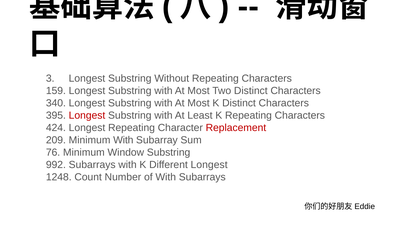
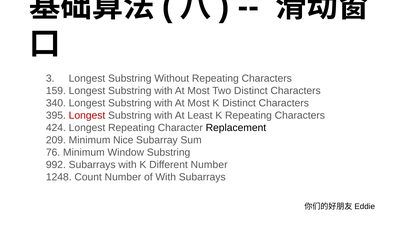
Replacement colour: red -> black
Minimum With: With -> Nice
Different Longest: Longest -> Number
